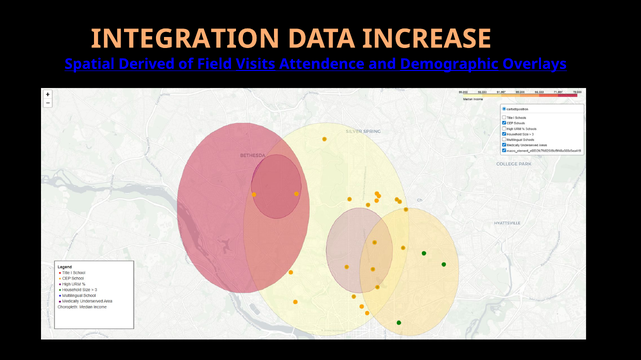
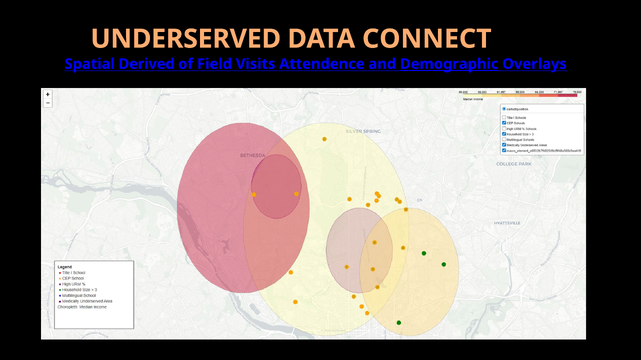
INTEGRATION: INTEGRATION -> UNDERSERVED
INCREASE: INCREASE -> CONNECT
Visits underline: present -> none
